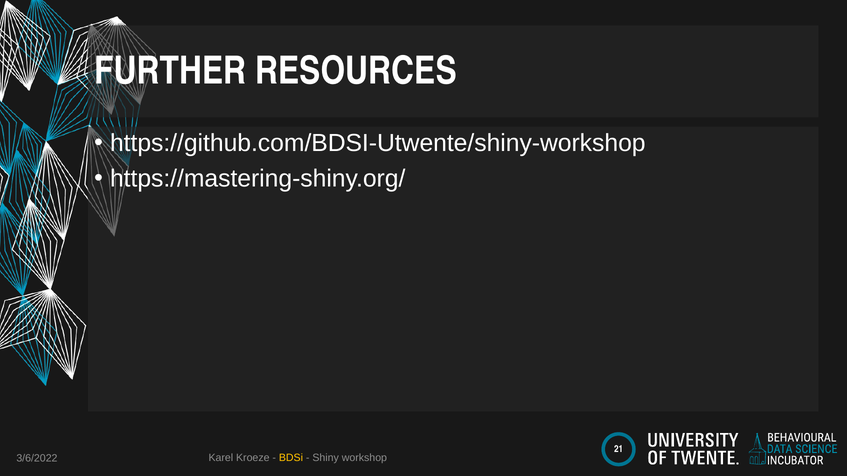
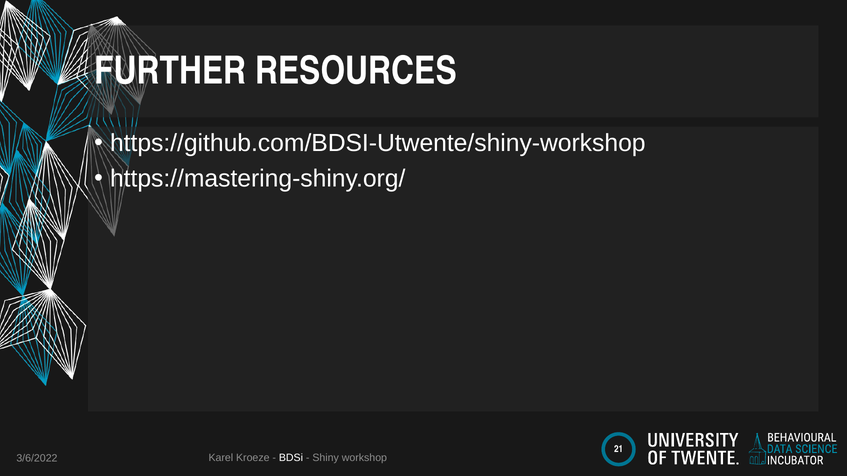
BDSi colour: yellow -> white
